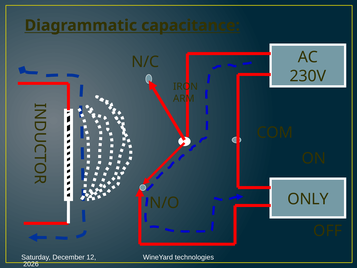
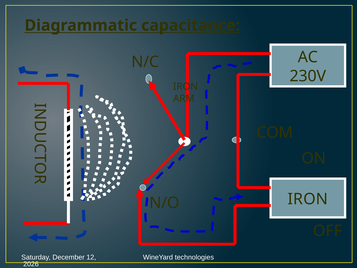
ONLY at (308, 199): ONLY -> IRON
